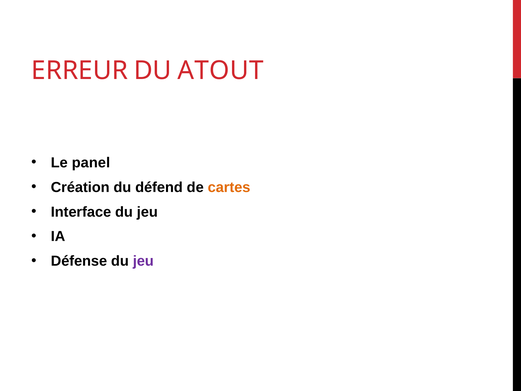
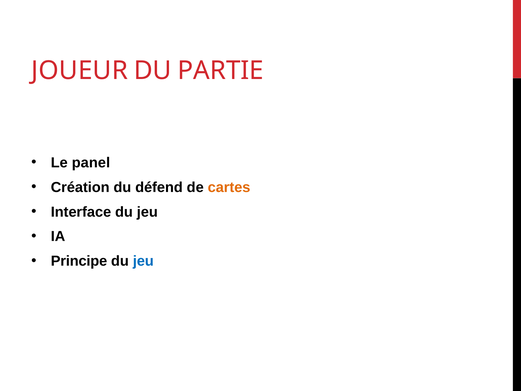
ERREUR: ERREUR -> JOUEUR
ATOUT: ATOUT -> PARTIE
Défense: Défense -> Principe
jeu at (143, 261) colour: purple -> blue
